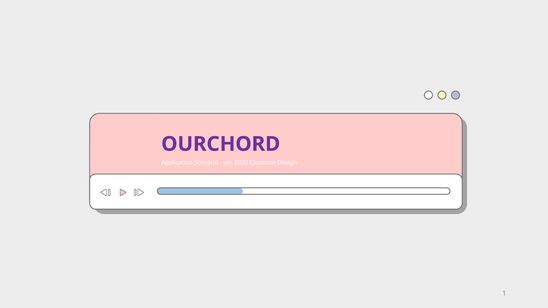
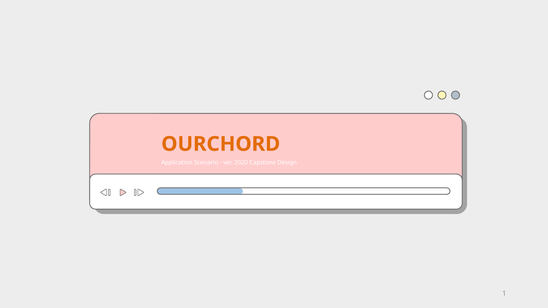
OURCHORD colour: purple -> orange
